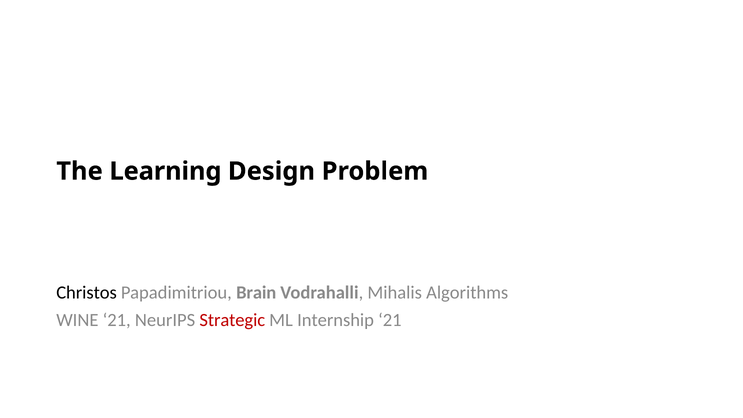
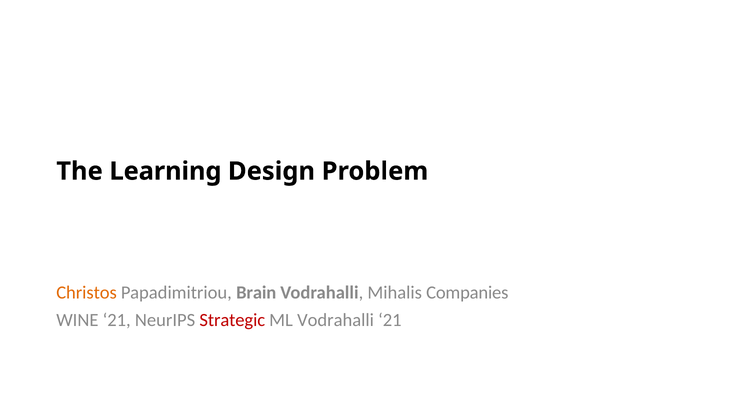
Christos colour: black -> orange
Algorithms: Algorithms -> Companies
ML Internship: Internship -> Vodrahalli
